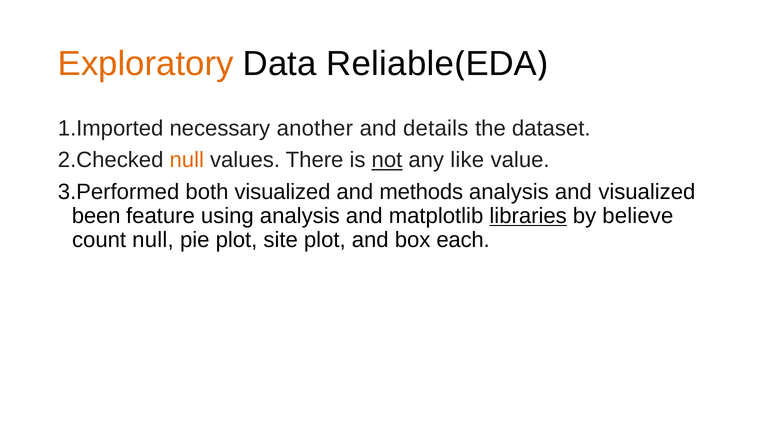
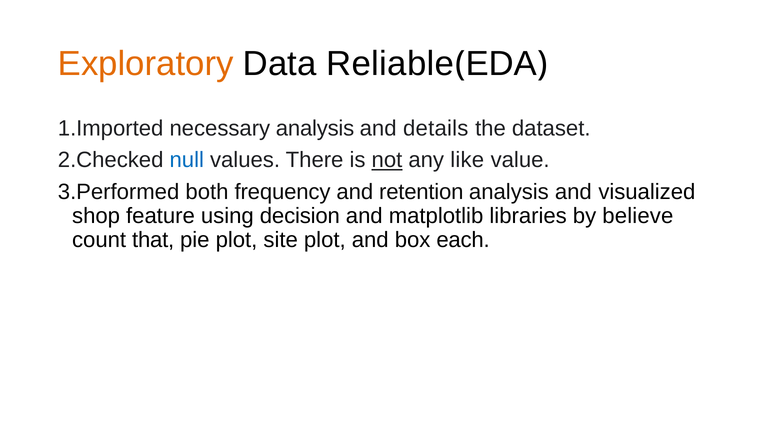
necessary another: another -> analysis
null at (187, 160) colour: orange -> blue
both visualized: visualized -> frequency
methods: methods -> retention
been: been -> shop
using analysis: analysis -> decision
libraries underline: present -> none
count null: null -> that
